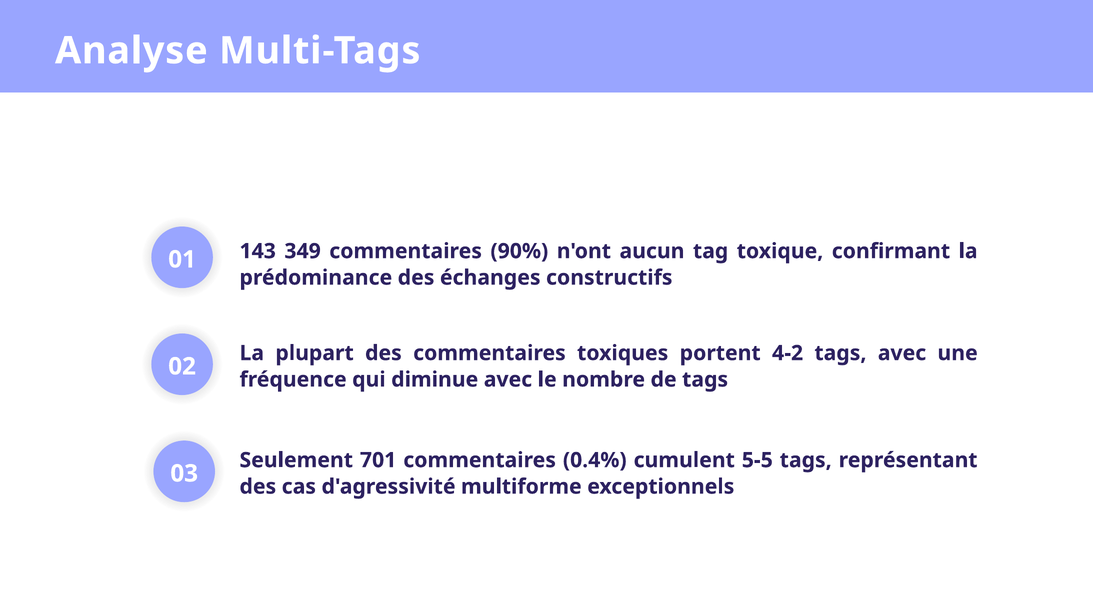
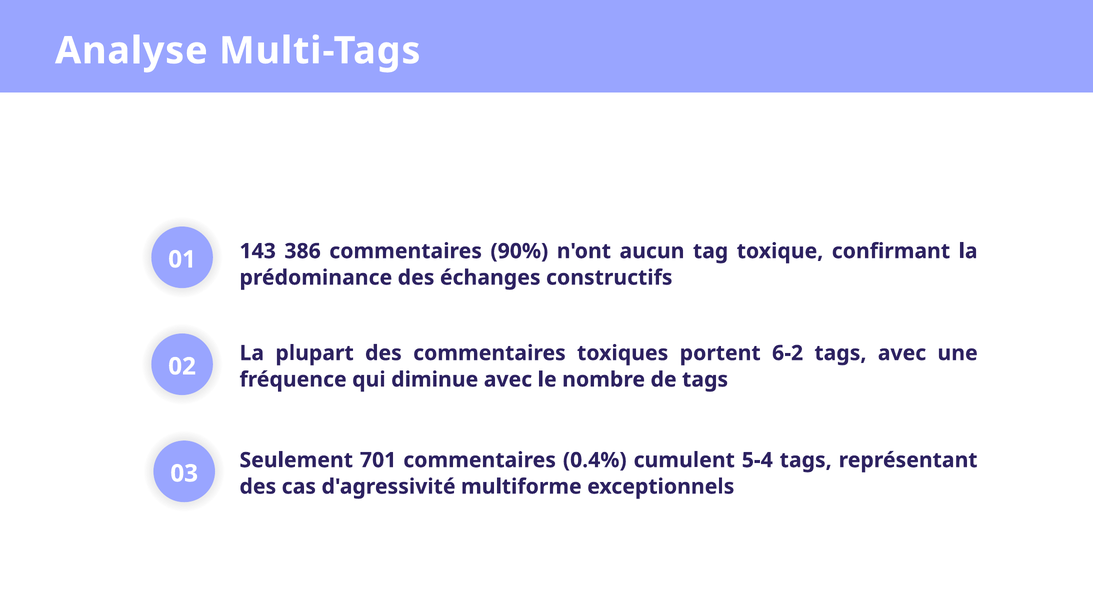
349: 349 -> 386
4-2: 4-2 -> 6-2
5-5: 5-5 -> 5-4
